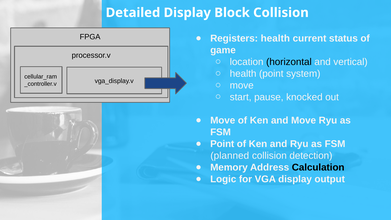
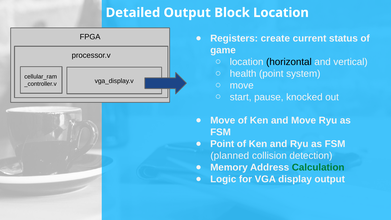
Detailed Display: Display -> Output
Block Collision: Collision -> Location
Registers health: health -> create
Calculation colour: black -> green
